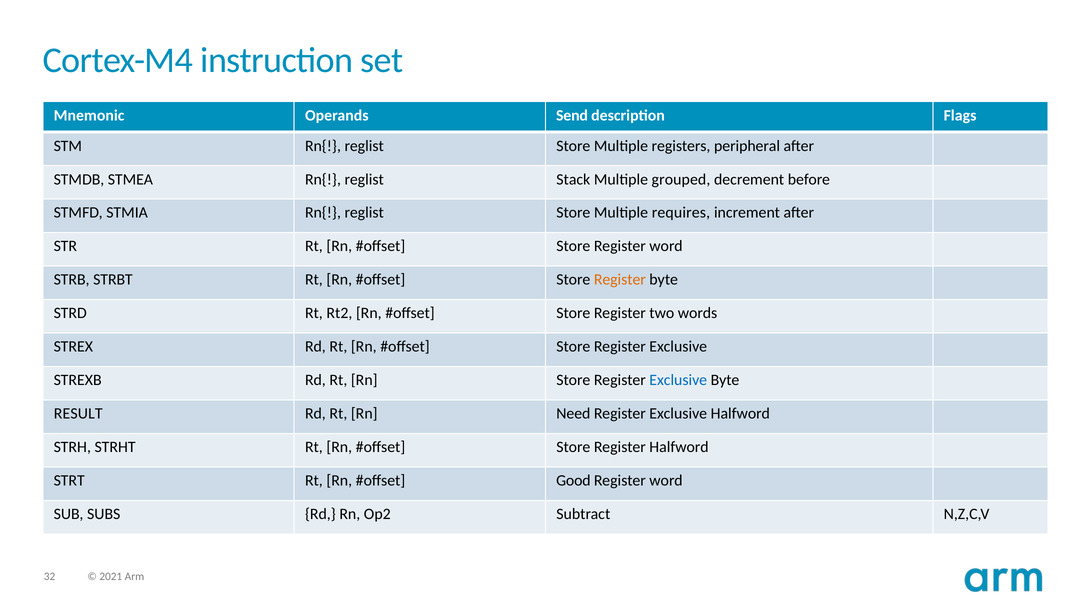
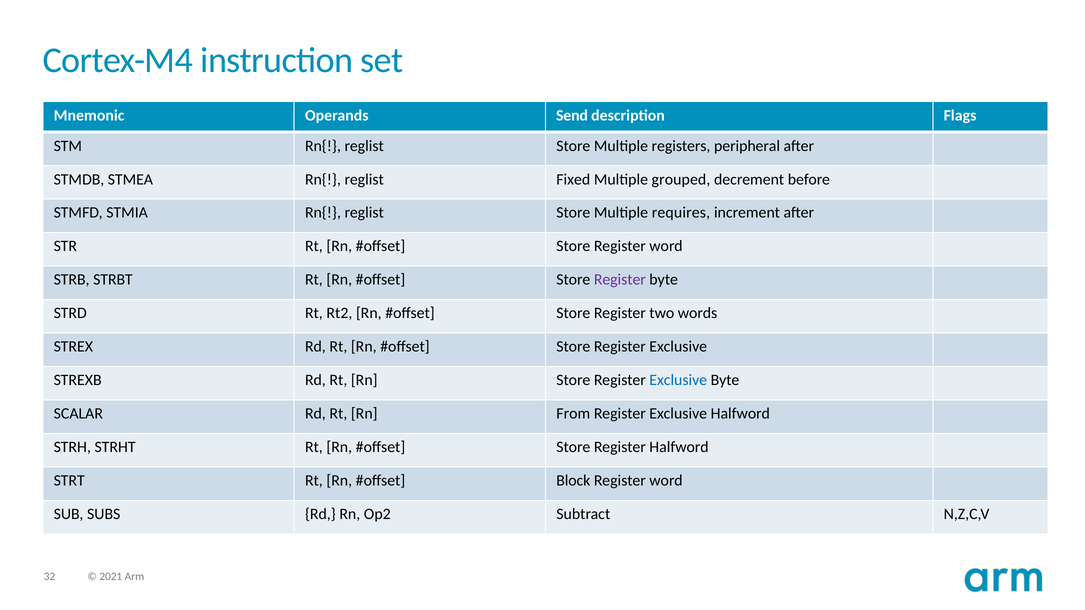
Stack: Stack -> Fixed
Register at (620, 280) colour: orange -> purple
RESULT: RESULT -> SCALAR
Need: Need -> From
Good: Good -> Block
